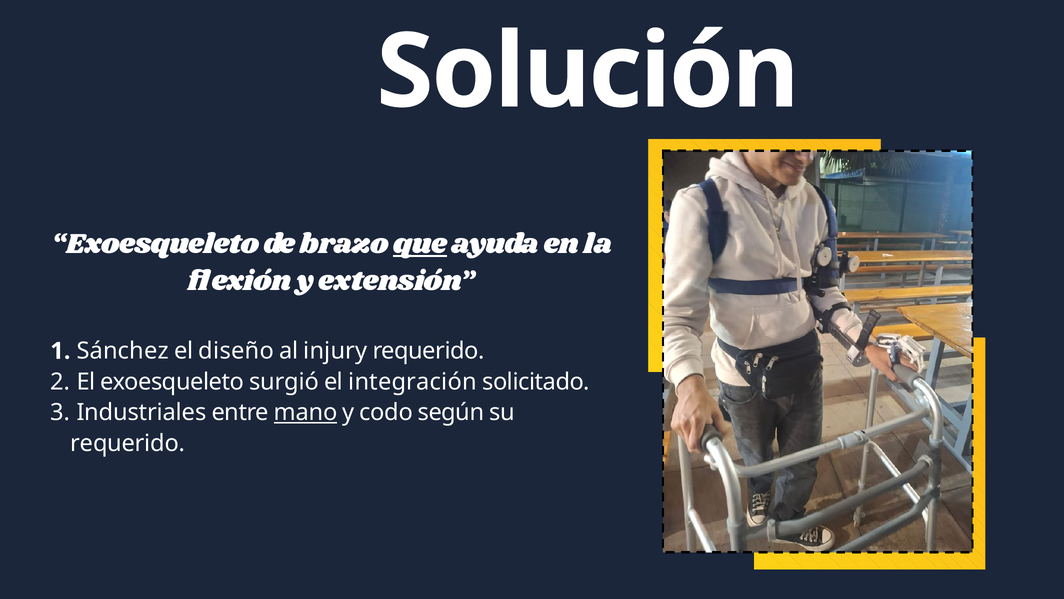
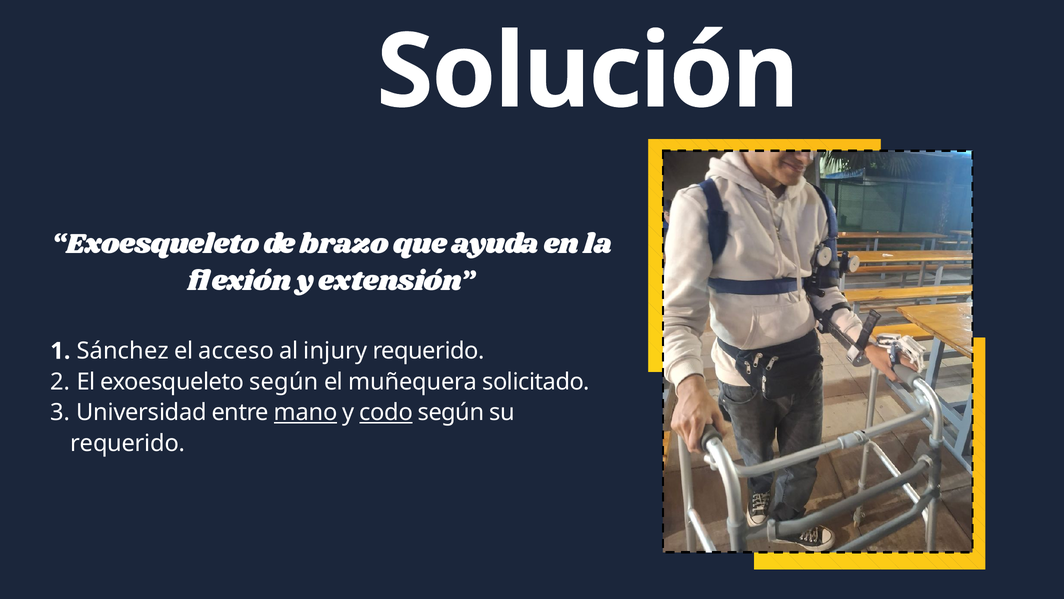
que underline: present -> none
diseño: diseño -> acceso
exoesqueleto surgió: surgió -> según
integración: integración -> muñequera
Industriales: Industriales -> Universidad
codo underline: none -> present
